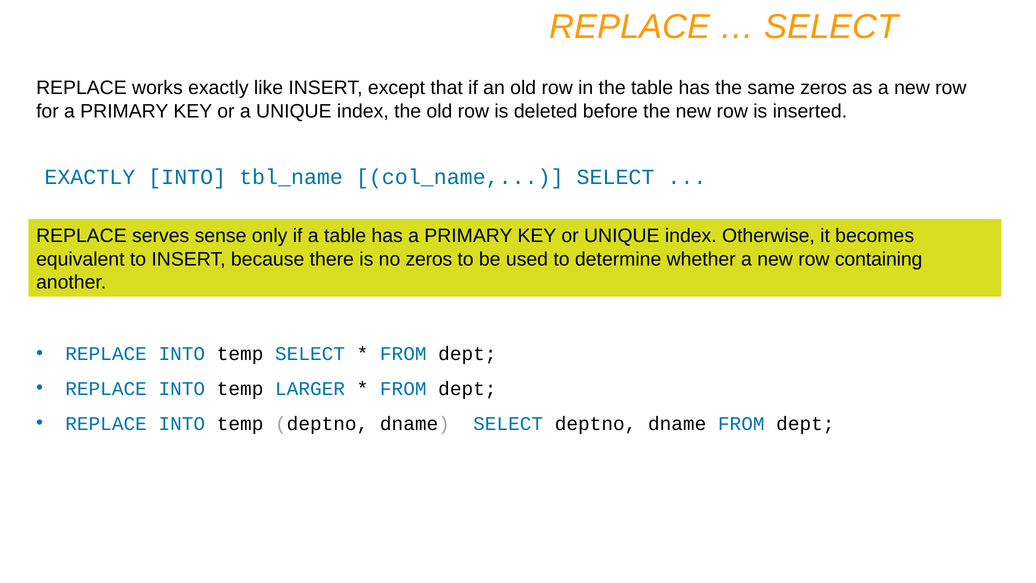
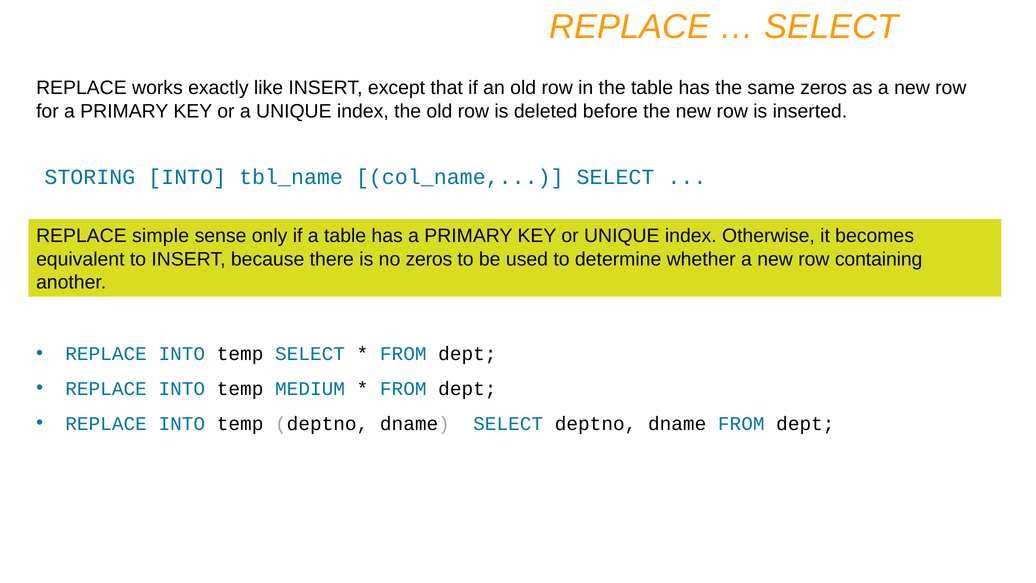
EXACTLY at (90, 177): EXACTLY -> STORING
serves: serves -> simple
LARGER: LARGER -> MEDIUM
